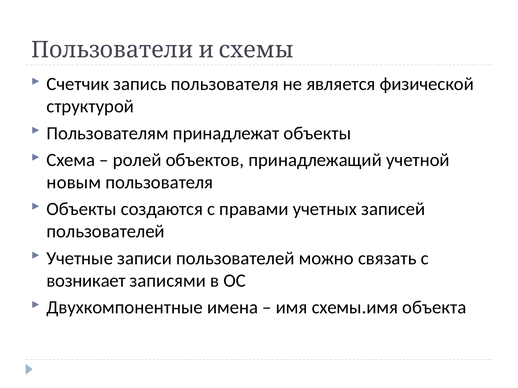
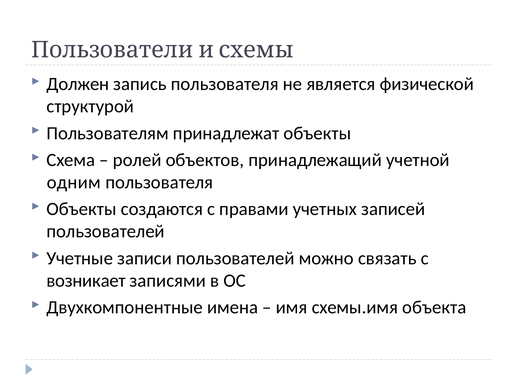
Счетчик: Счетчик -> Должен
новым: новым -> одним
